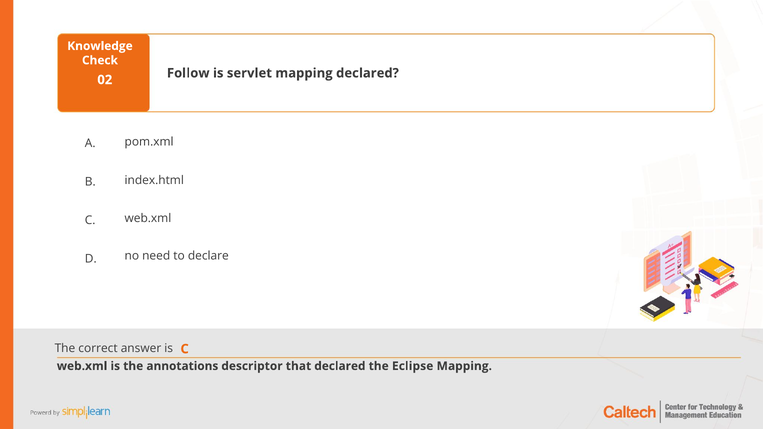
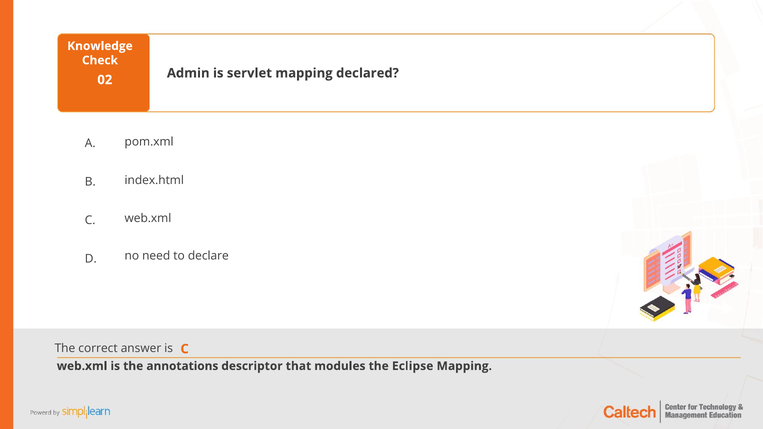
Follow: Follow -> Admin
that declared: declared -> modules
